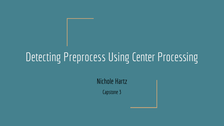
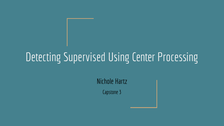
Preprocess: Preprocess -> Supervised
